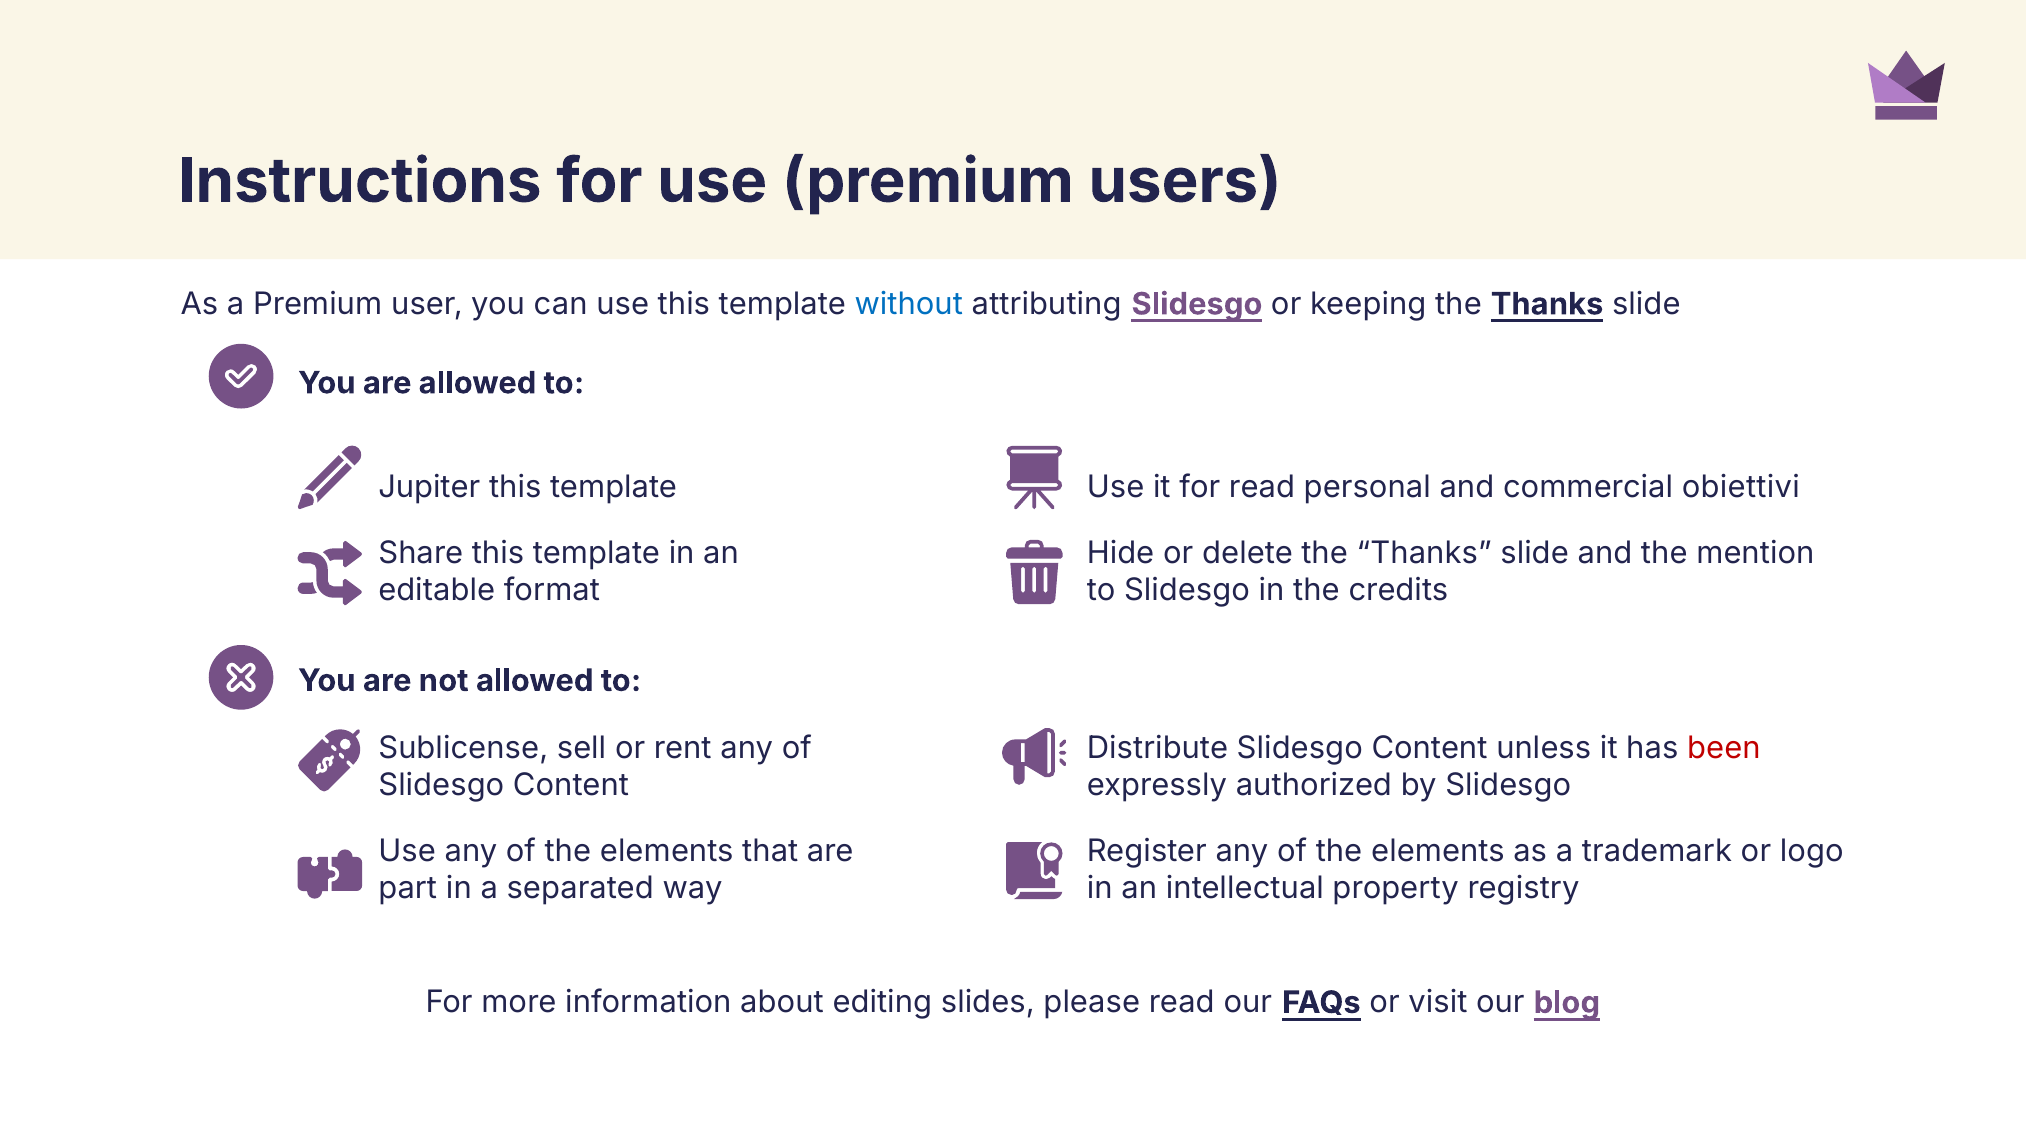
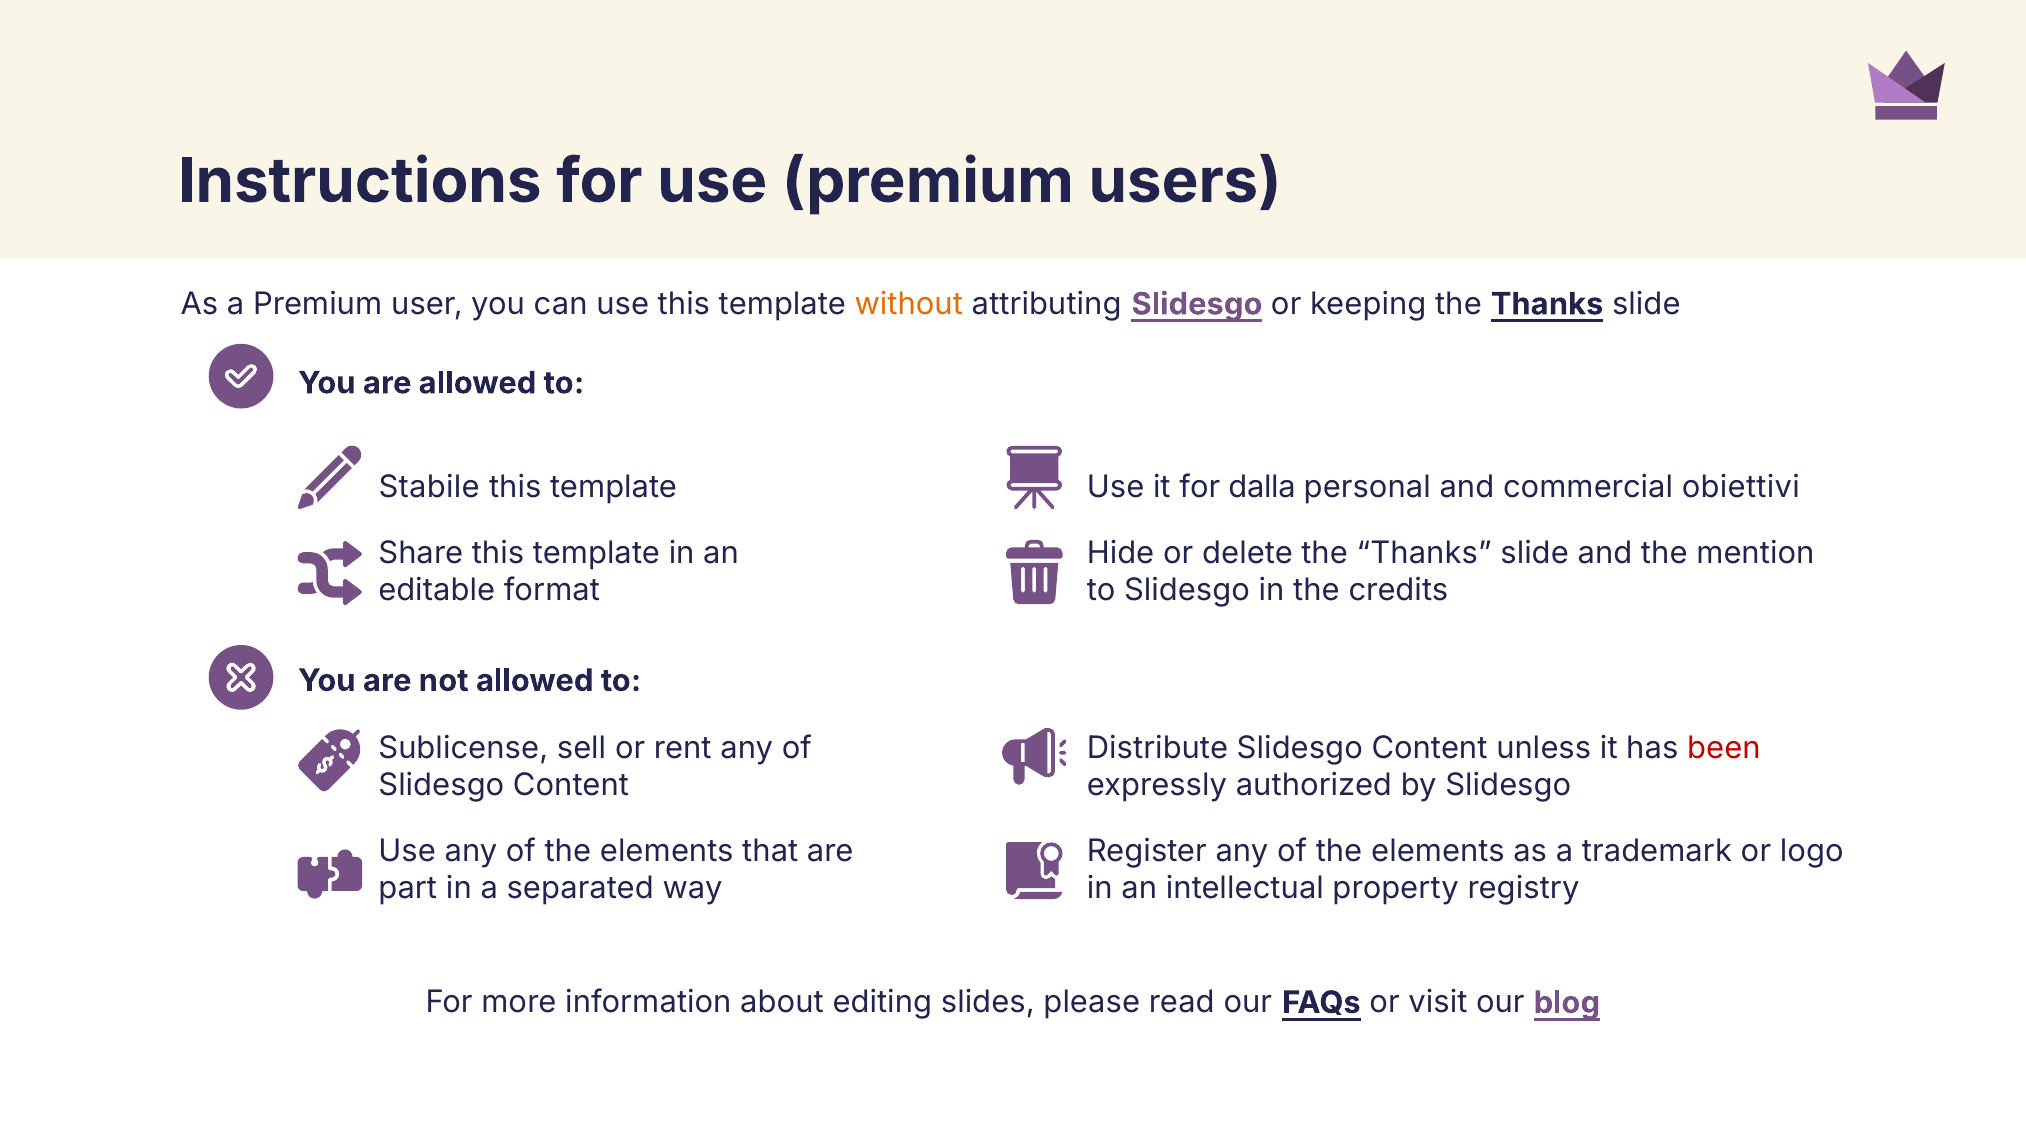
without colour: blue -> orange
Jupiter: Jupiter -> Stabile
for read: read -> dalla
